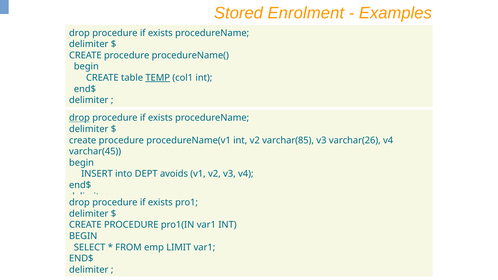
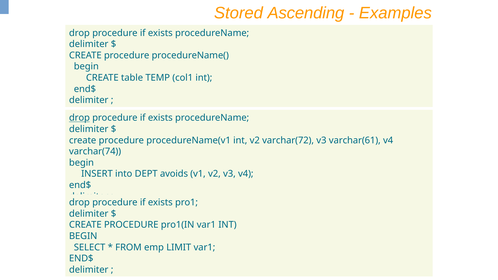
Enrolment: Enrolment -> Ascending
TEMP underline: present -> none
varchar(85: varchar(85 -> varchar(72
varchar(26: varchar(26 -> varchar(61
varchar(45: varchar(45 -> varchar(74
